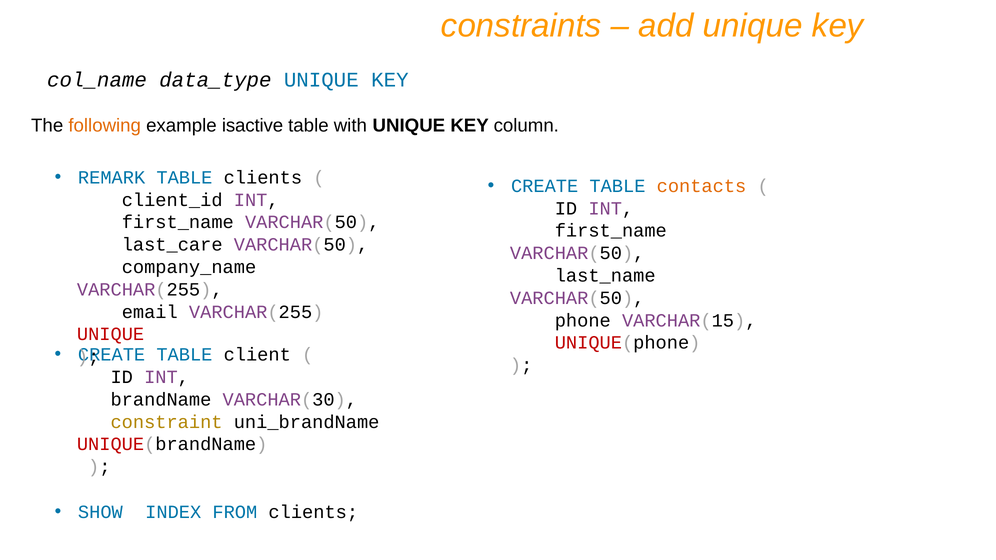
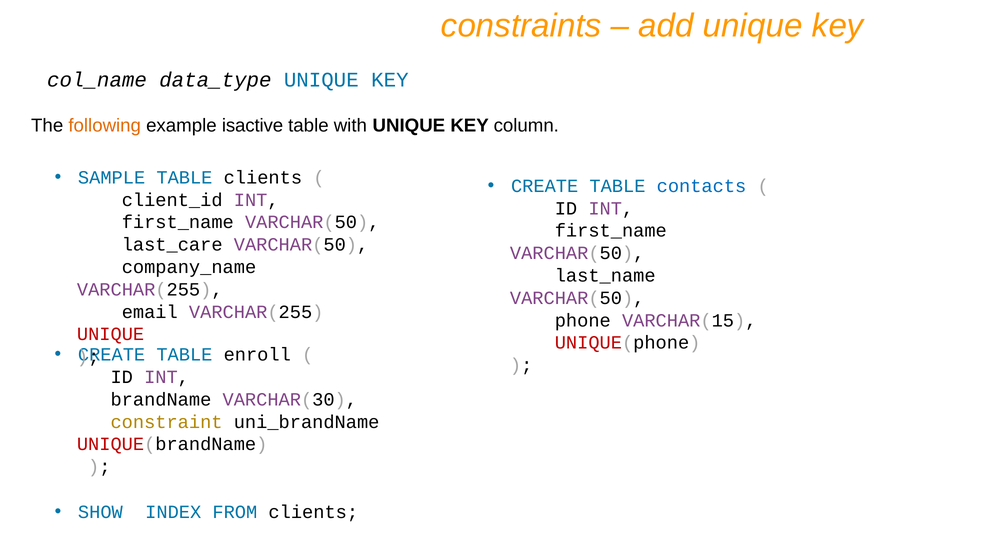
REMARK: REMARK -> SAMPLE
contacts colour: orange -> blue
client: client -> enroll
